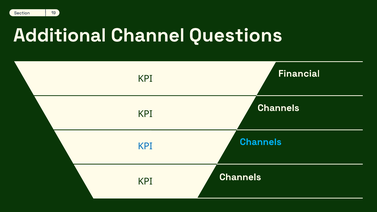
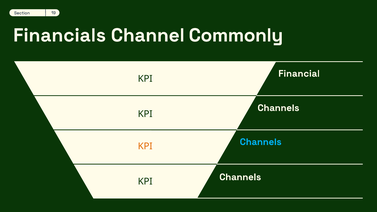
Additional: Additional -> Financials
Questions: Questions -> Commonly
KPI at (145, 146) colour: blue -> orange
